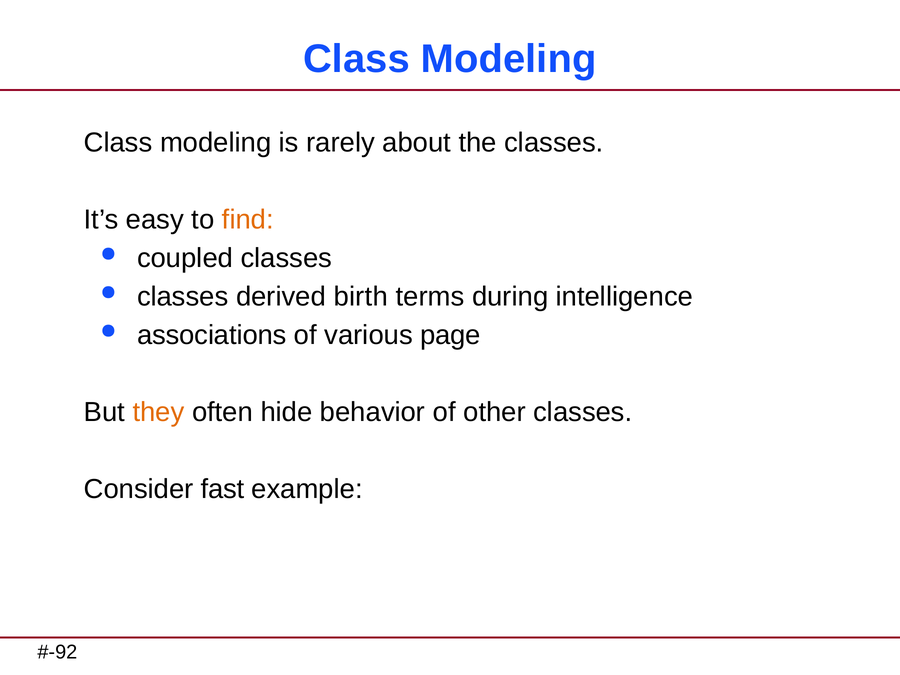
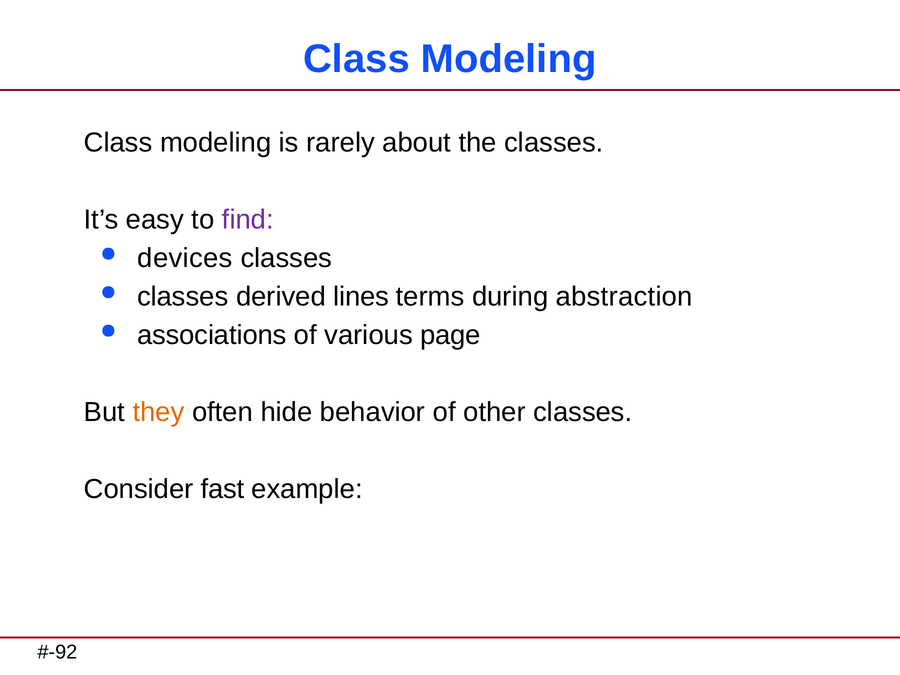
find colour: orange -> purple
coupled: coupled -> devices
birth: birth -> lines
intelligence: intelligence -> abstraction
